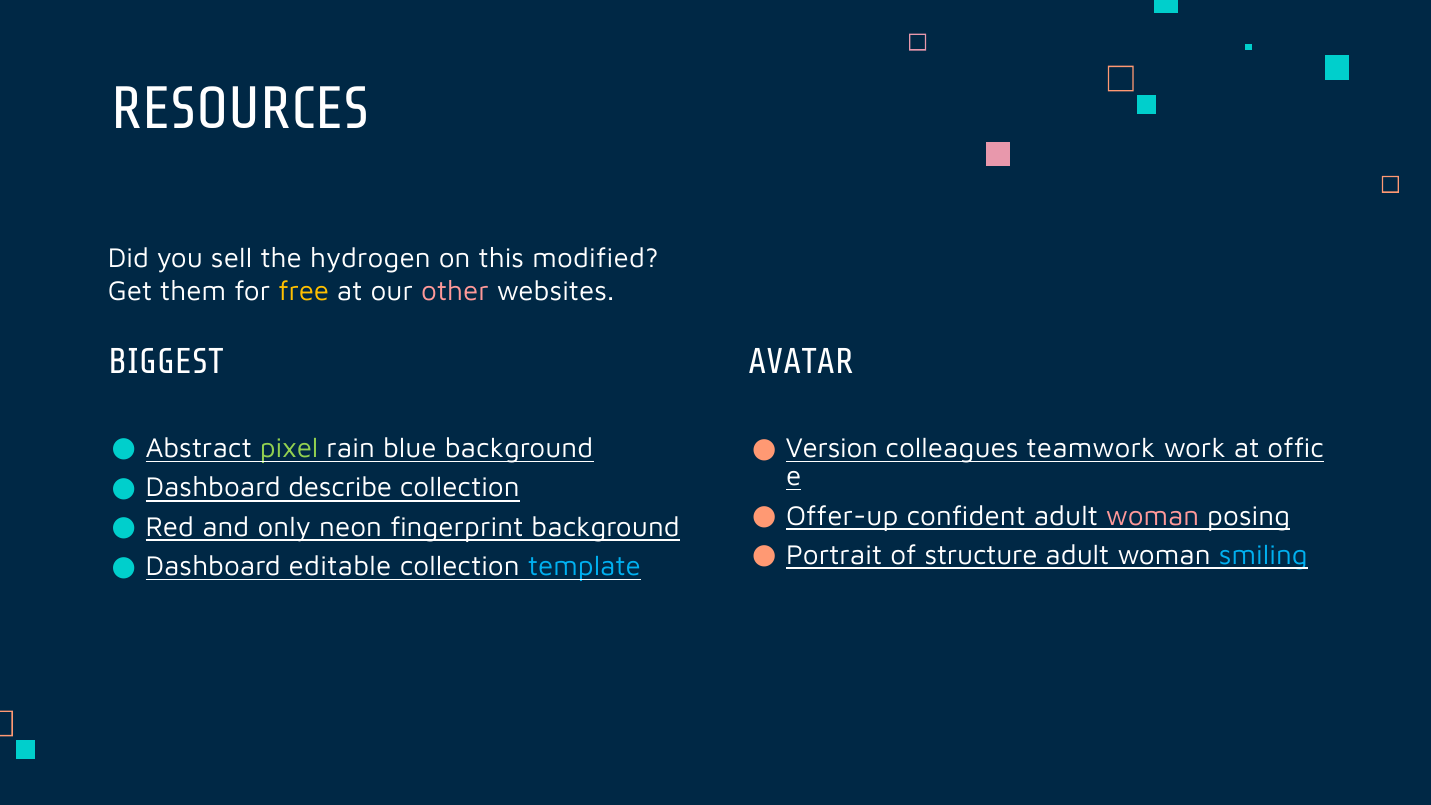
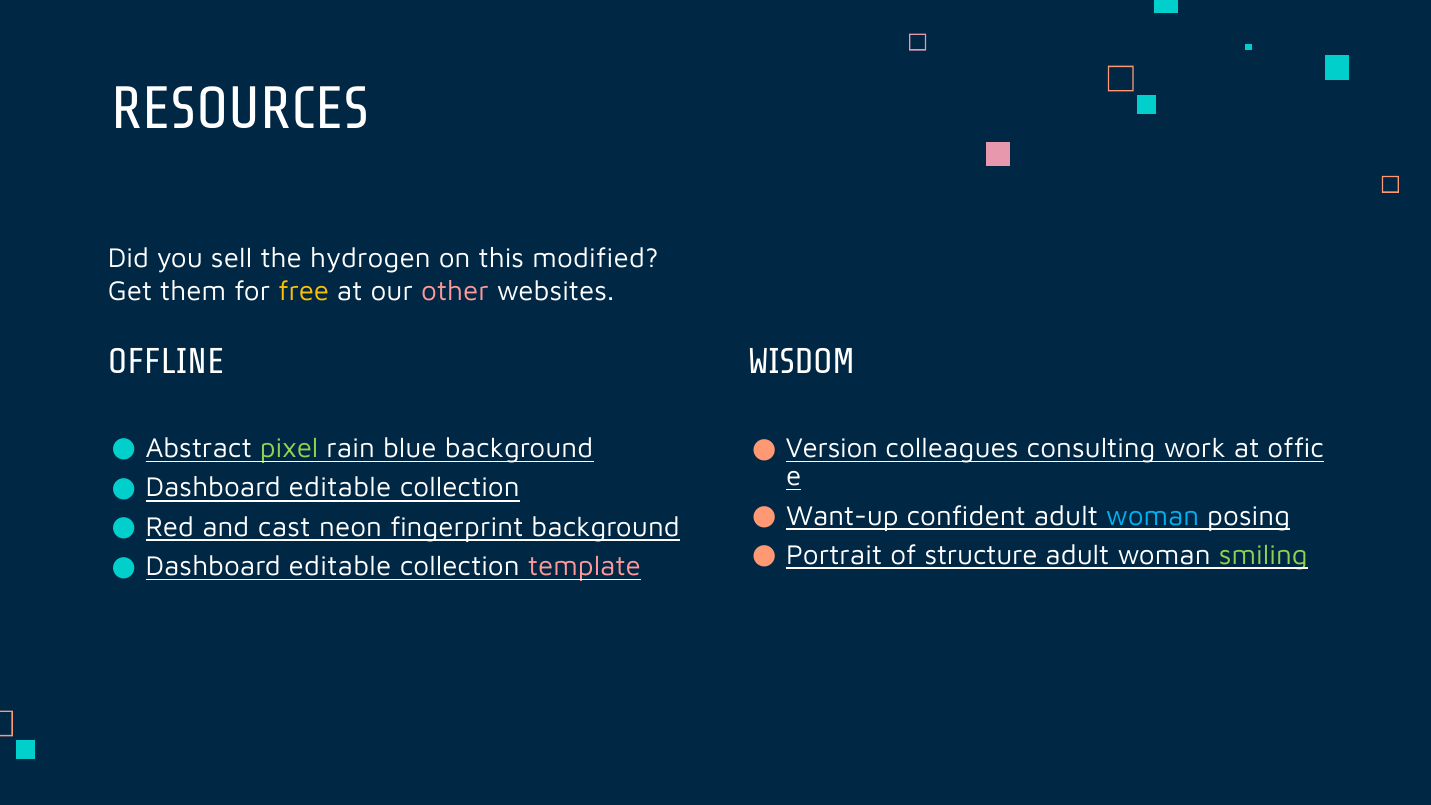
BIGGEST: BIGGEST -> OFFLINE
AVATAR: AVATAR -> WISDOM
teamwork: teamwork -> consulting
describe at (340, 488): describe -> editable
Offer-up: Offer-up -> Want-up
woman at (1153, 516) colour: pink -> light blue
only: only -> cast
smiling colour: light blue -> light green
template colour: light blue -> pink
